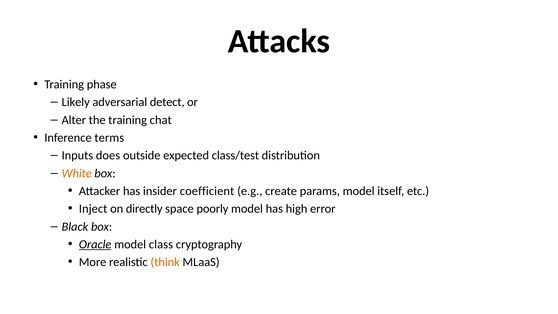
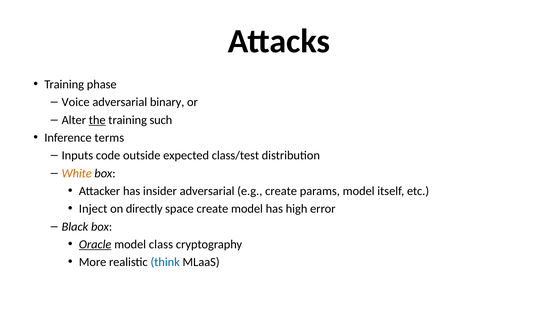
Likely: Likely -> Voice
detect: detect -> binary
the underline: none -> present
chat: chat -> such
does: does -> code
insider coefficient: coefficient -> adversarial
space poorly: poorly -> create
think colour: orange -> blue
